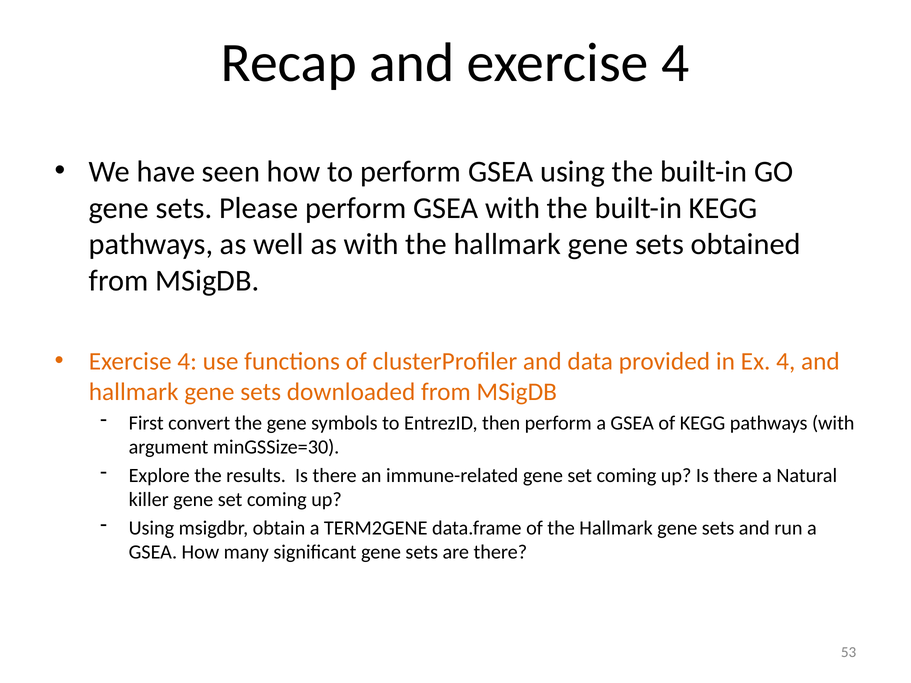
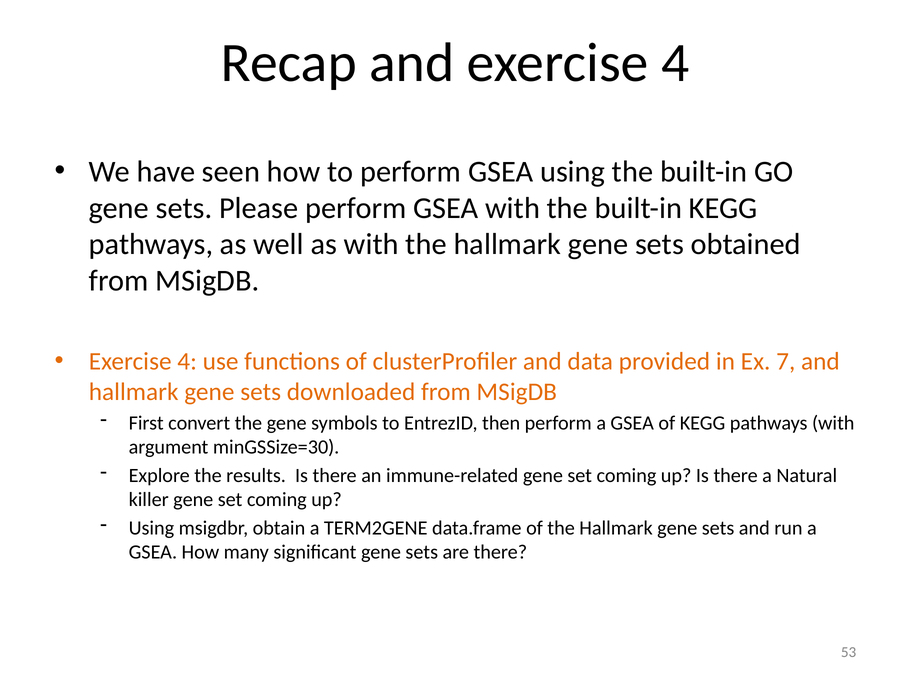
Ex 4: 4 -> 7
